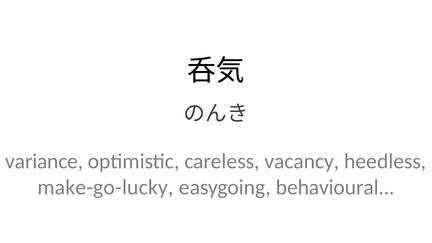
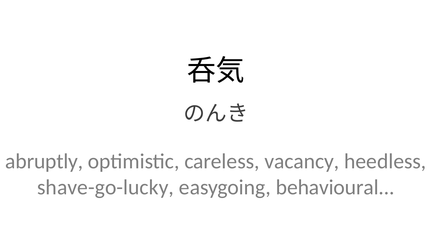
variance: variance -> abruptly
make-go-lucky: make-go-lucky -> shave-go-lucky
